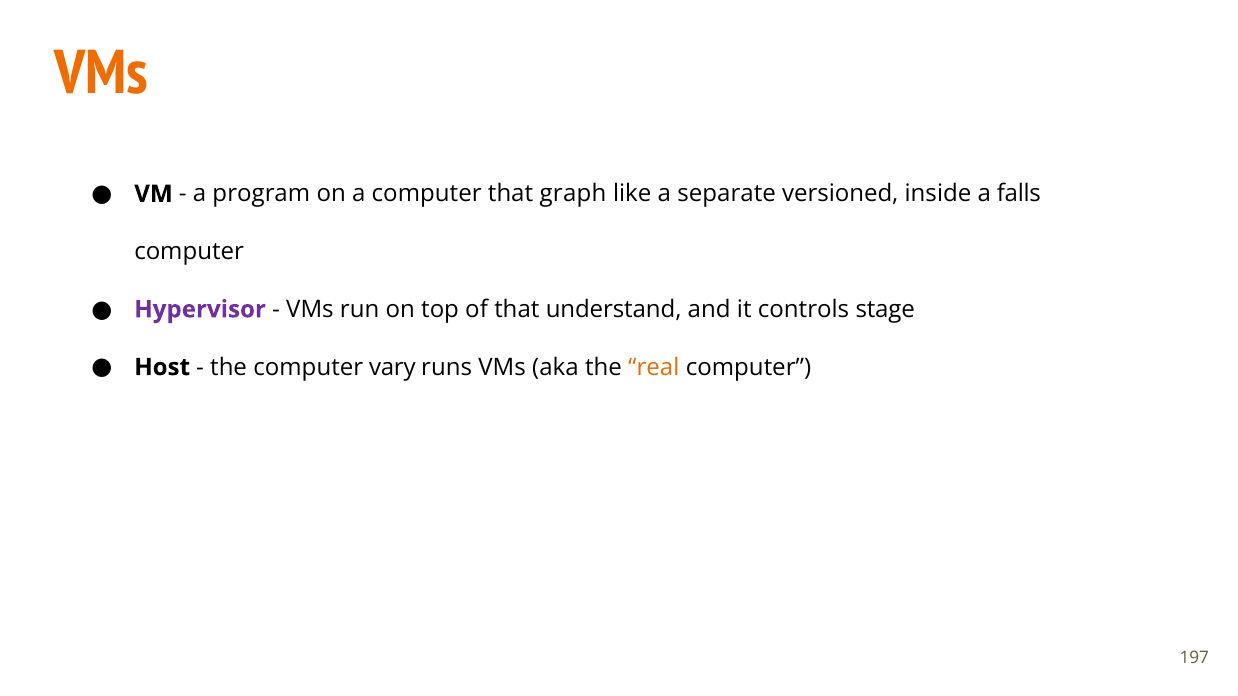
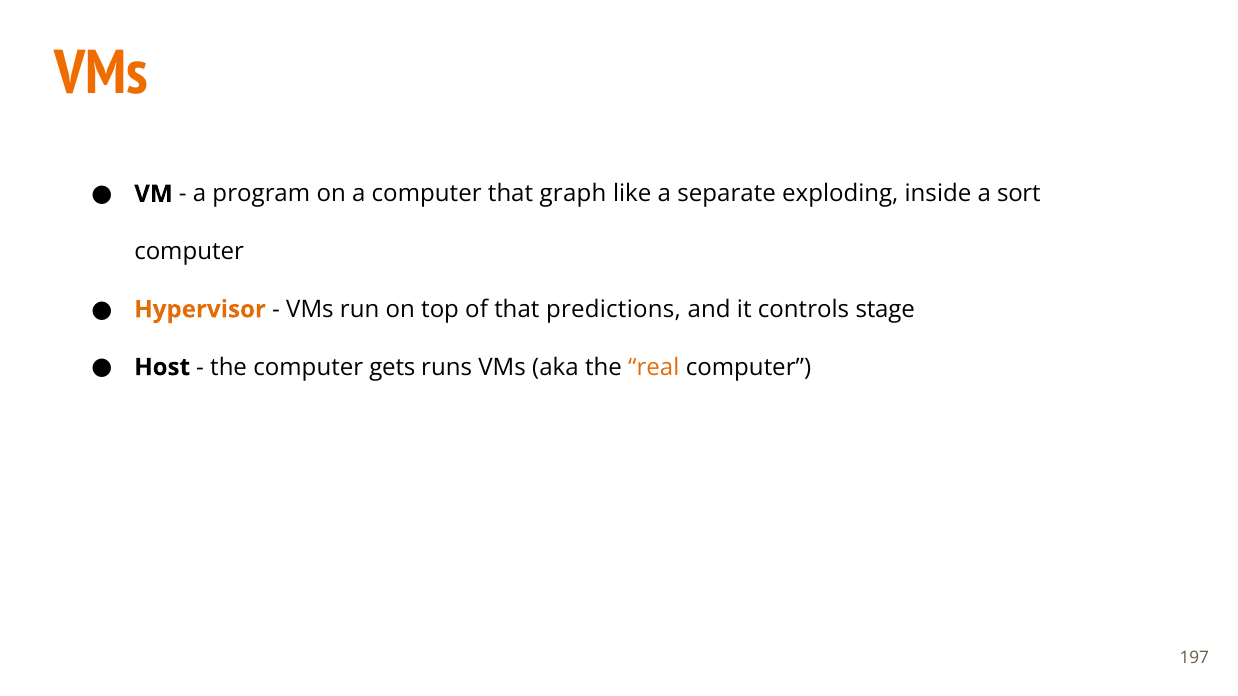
versioned: versioned -> exploding
falls: falls -> sort
Hypervisor colour: purple -> orange
understand: understand -> predictions
vary: vary -> gets
